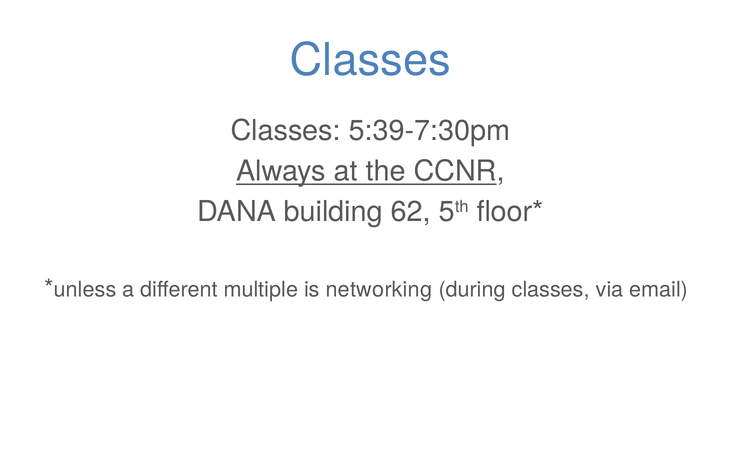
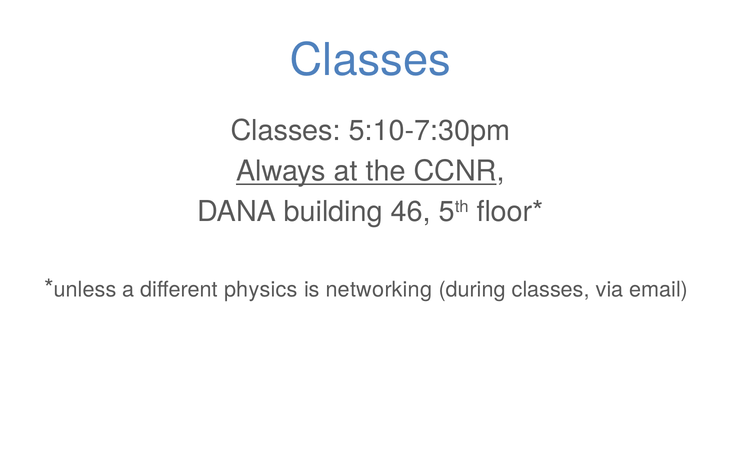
5:39-7:30pm: 5:39-7:30pm -> 5:10-7:30pm
62: 62 -> 46
multiple: multiple -> physics
